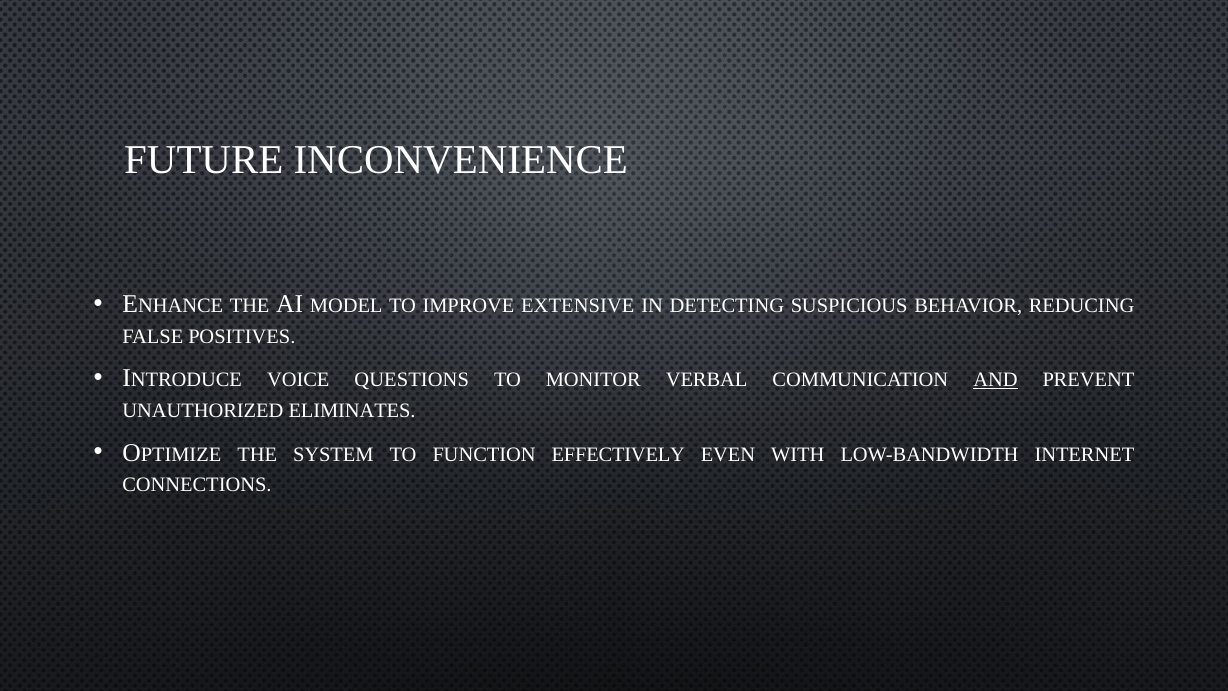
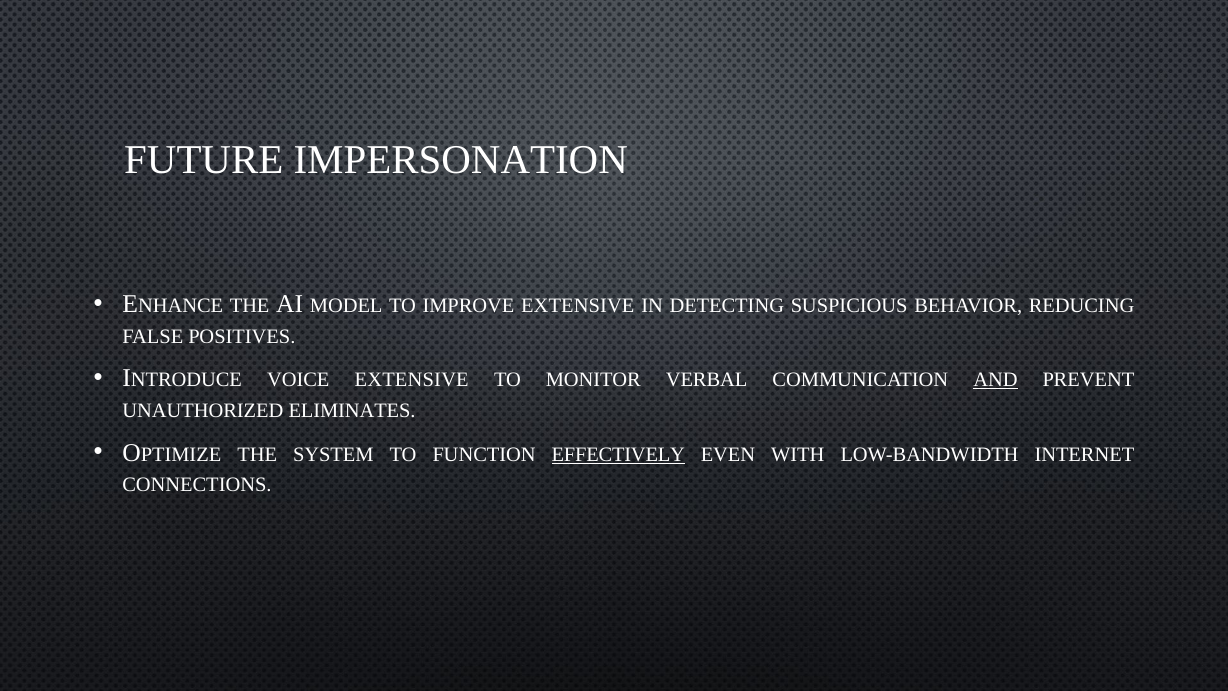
INCONVENIENCE: INCONVENIENCE -> IMPERSONATION
VOICE QUESTIONS: QUESTIONS -> EXTENSIVE
EFFECTIVELY underline: none -> present
